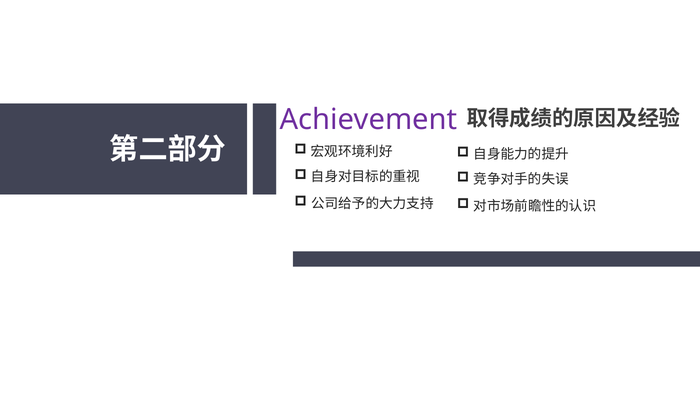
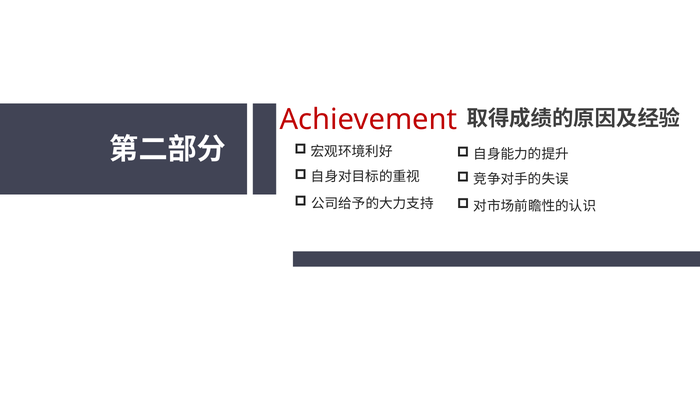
Achievement colour: purple -> red
